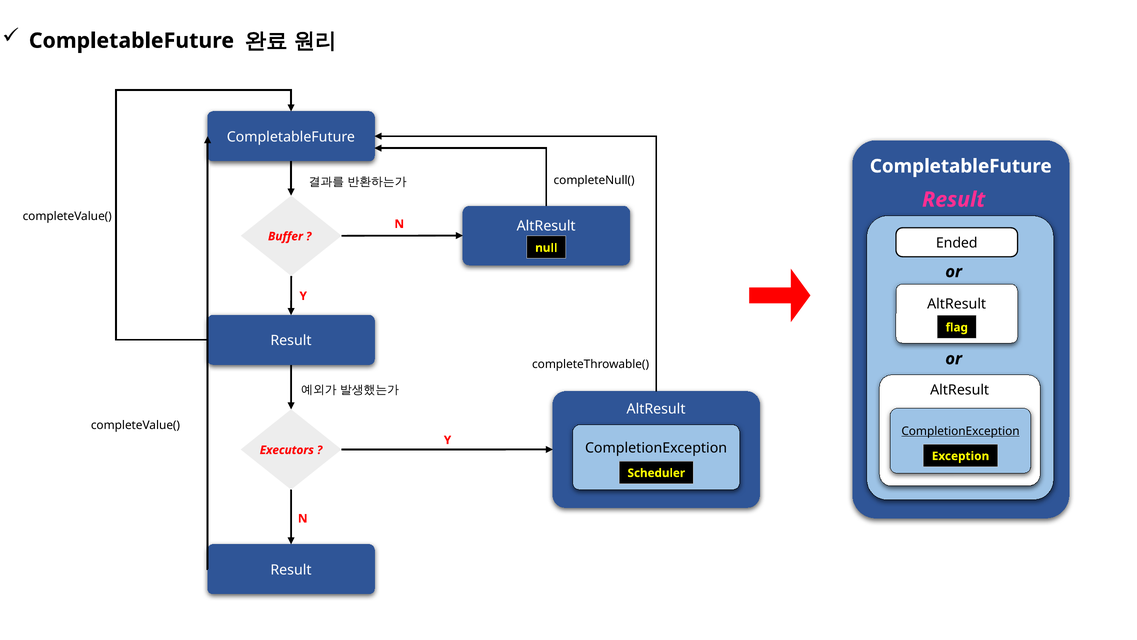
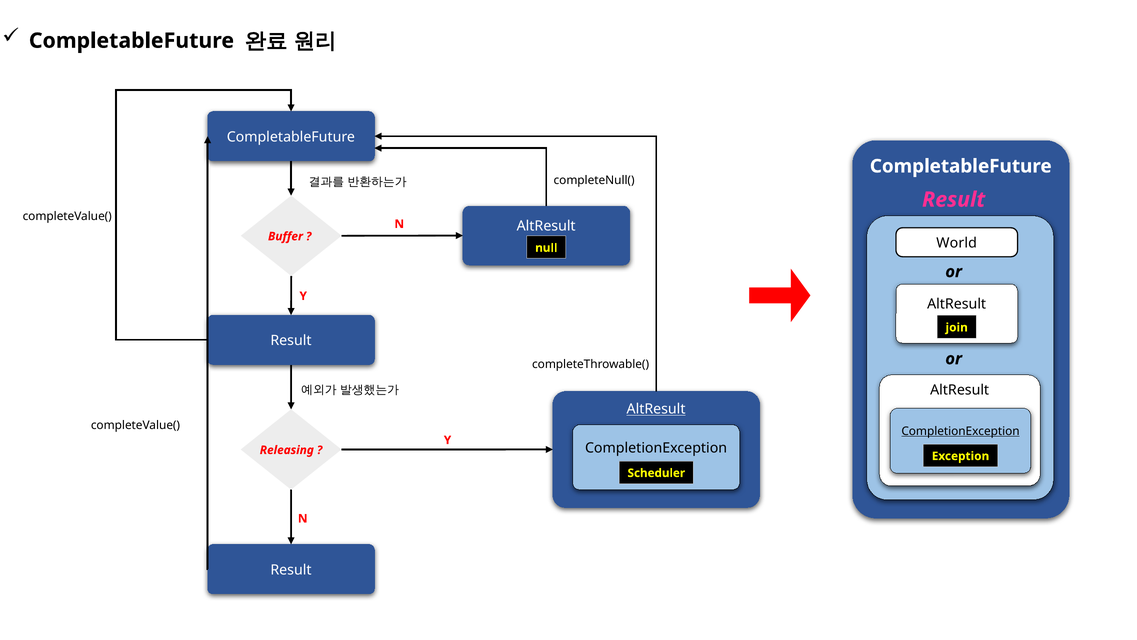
Ended: Ended -> World
flag: flag -> join
AltResult at (656, 409) underline: none -> present
Executors: Executors -> Releasing
